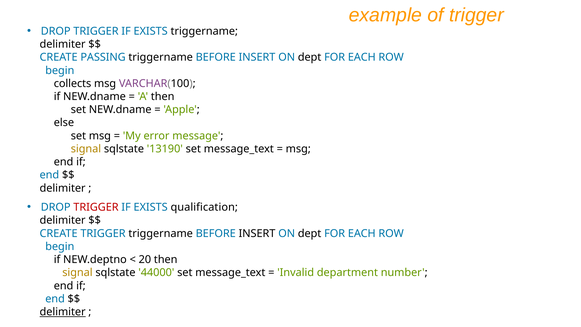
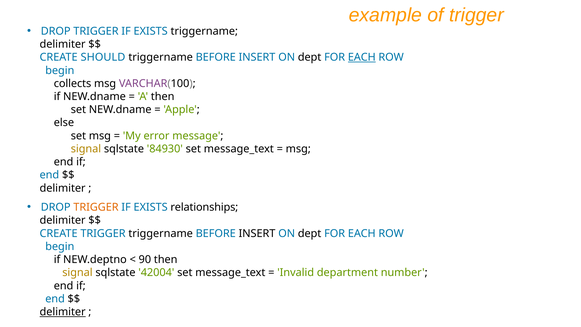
PASSING: PASSING -> SHOULD
EACH at (362, 57) underline: none -> present
13190: 13190 -> 84930
TRIGGER at (96, 207) colour: red -> orange
qualification: qualification -> relationships
20: 20 -> 90
44000: 44000 -> 42004
